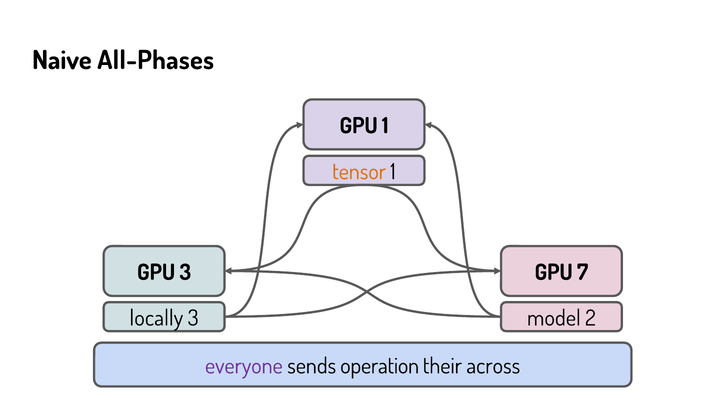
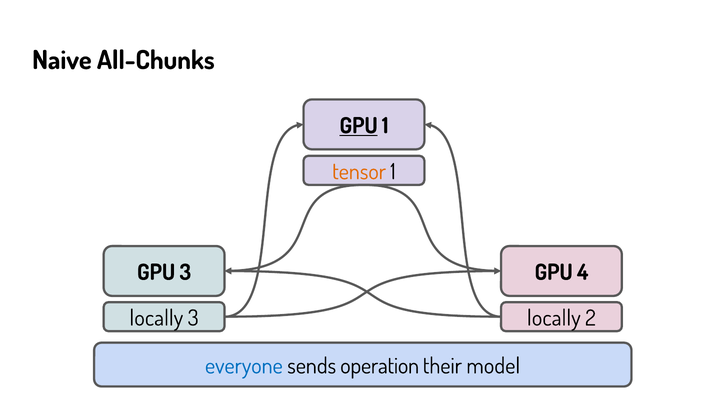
All-Phases: All-Phases -> All-Chunks
GPU at (359, 126) underline: none -> present
7: 7 -> 4
model at (554, 318): model -> locally
everyone colour: purple -> blue
across: across -> model
